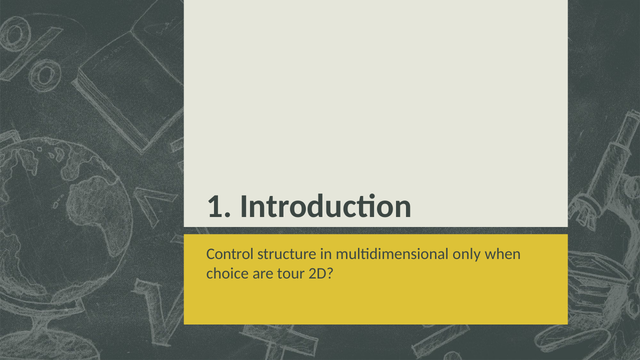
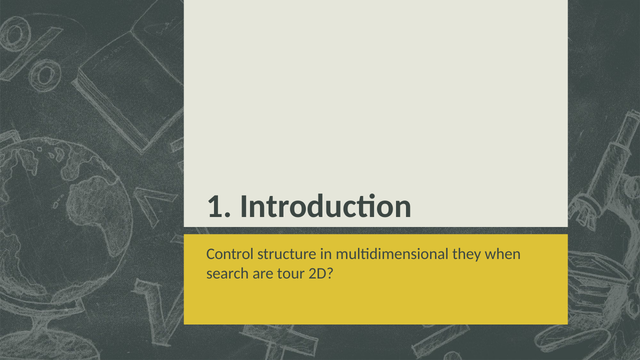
only: only -> they
choice: choice -> search
